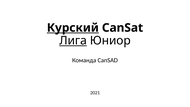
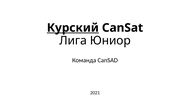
Лига underline: present -> none
